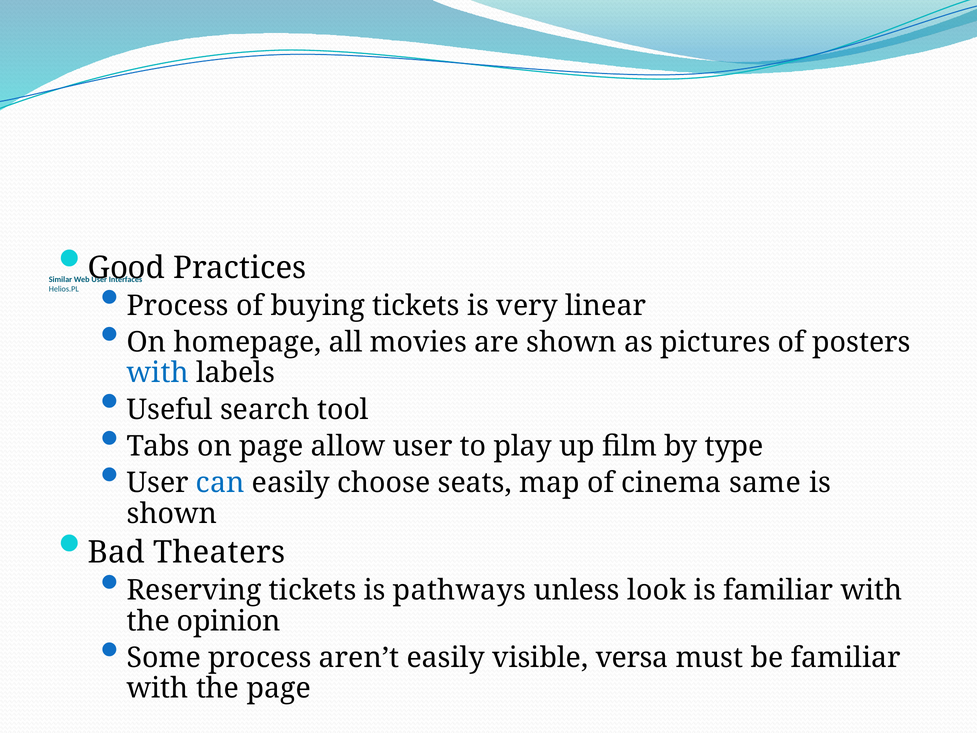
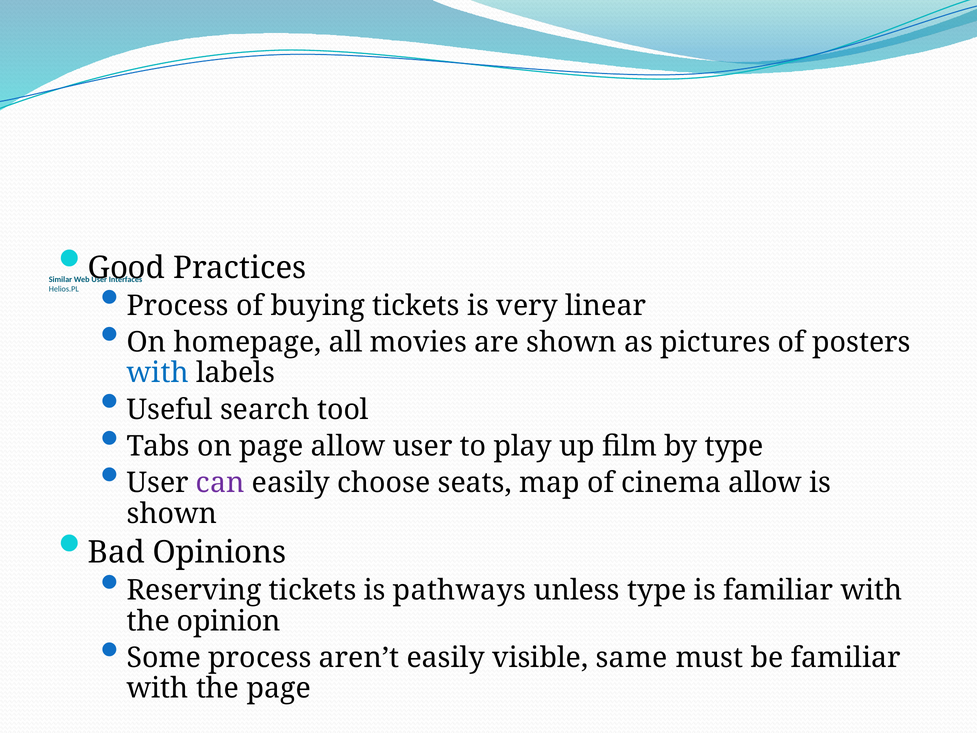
can colour: blue -> purple
cinema same: same -> allow
Theaters: Theaters -> Opinions
unless look: look -> type
versa: versa -> same
